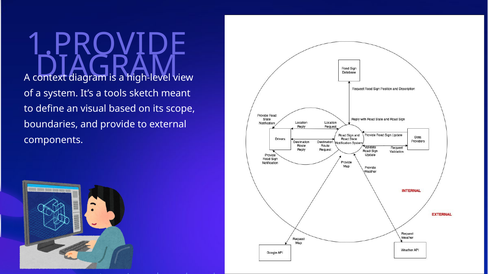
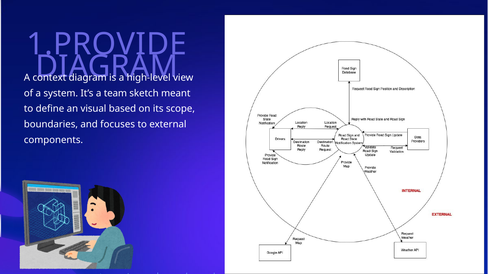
tools: tools -> team
provide: provide -> focuses
